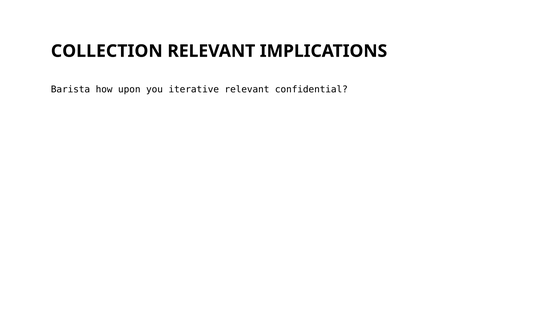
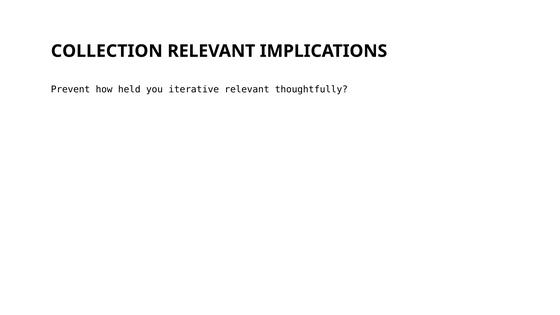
Barista: Barista -> Prevent
upon: upon -> held
confidential: confidential -> thoughtfully
